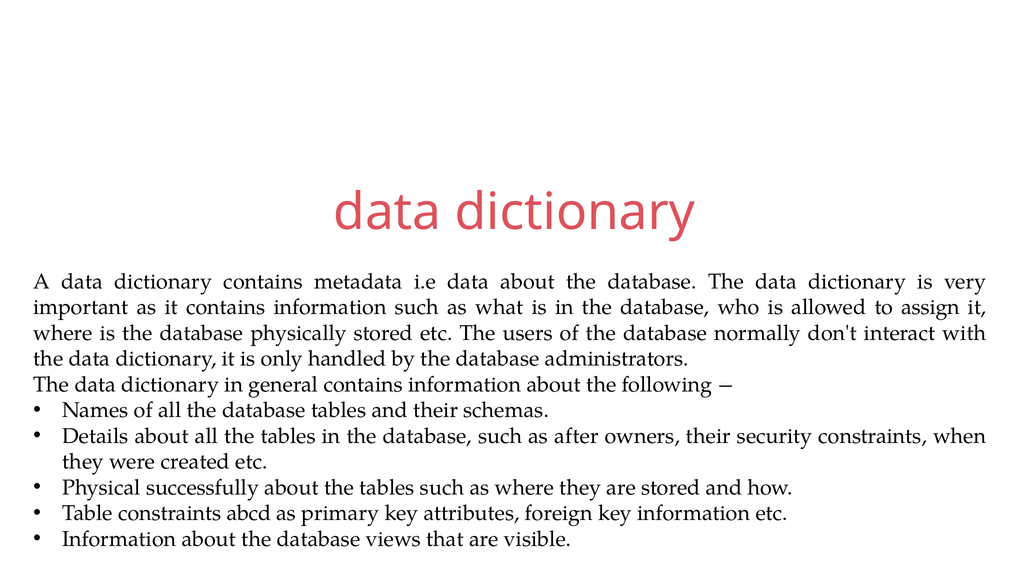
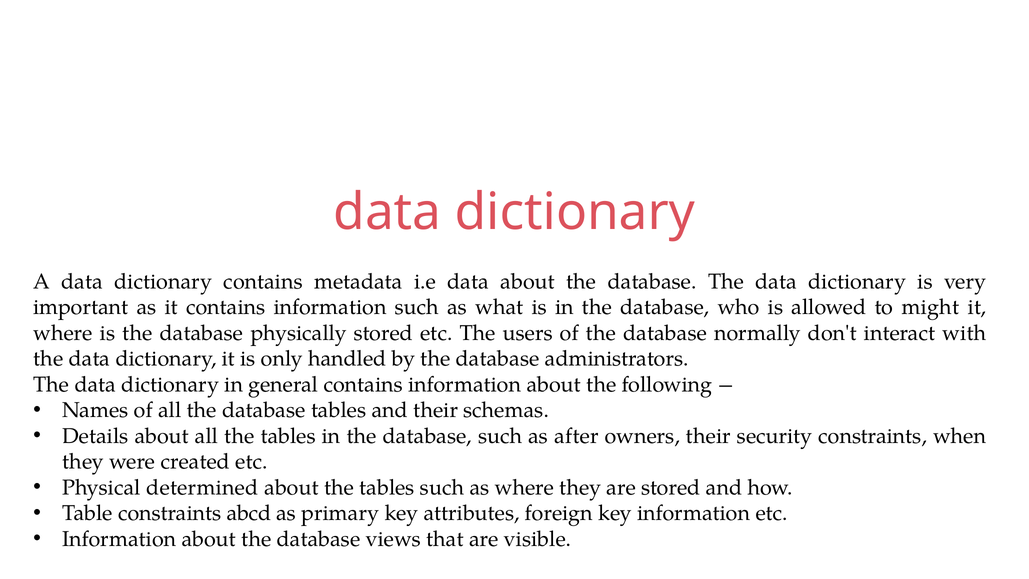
assign: assign -> might
successfully: successfully -> determined
